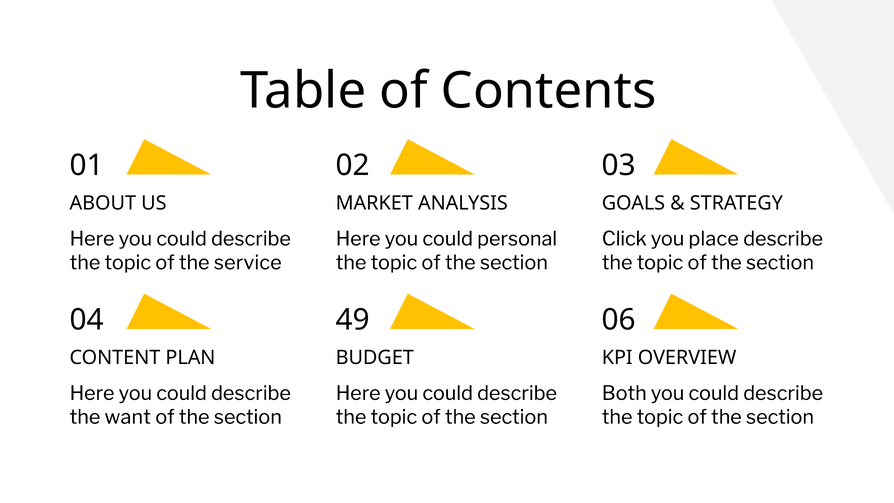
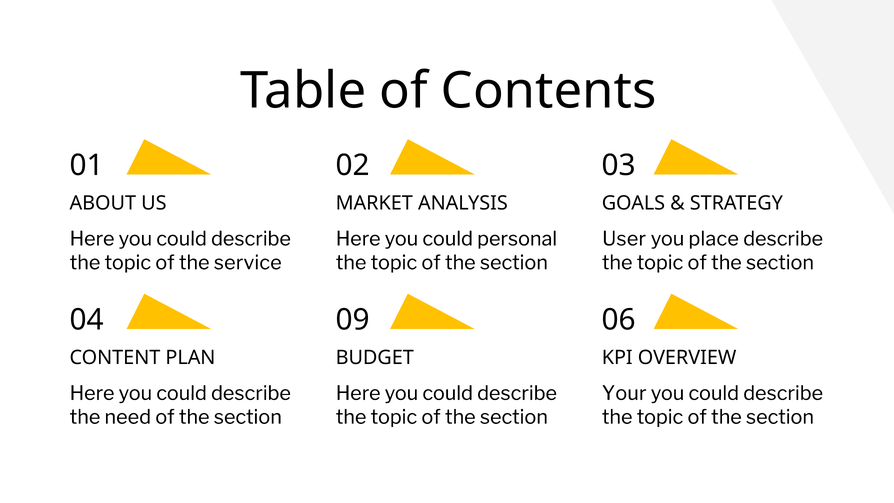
Click: Click -> User
49: 49 -> 09
Both: Both -> Your
want: want -> need
